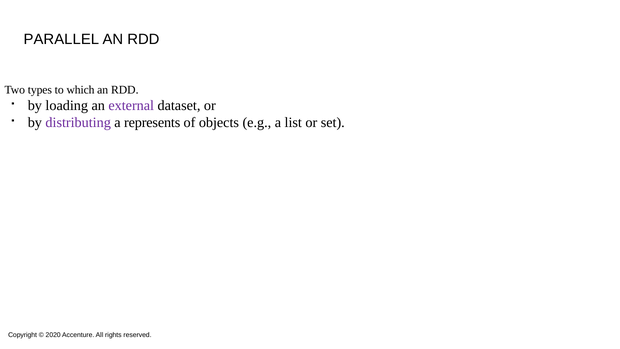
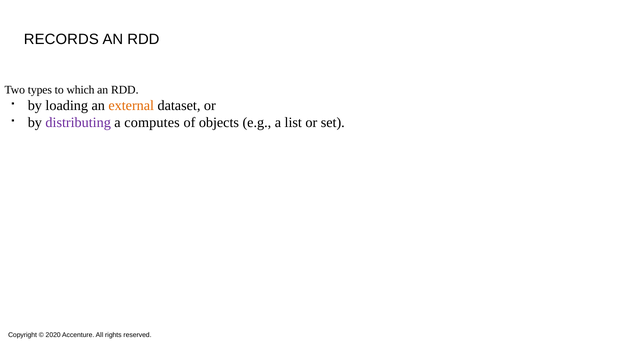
PARALLEL: PARALLEL -> RECORDS
external colour: purple -> orange
represents: represents -> computes
